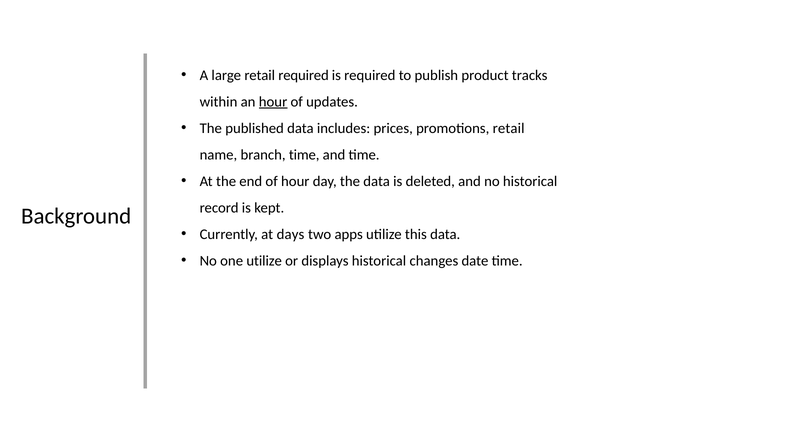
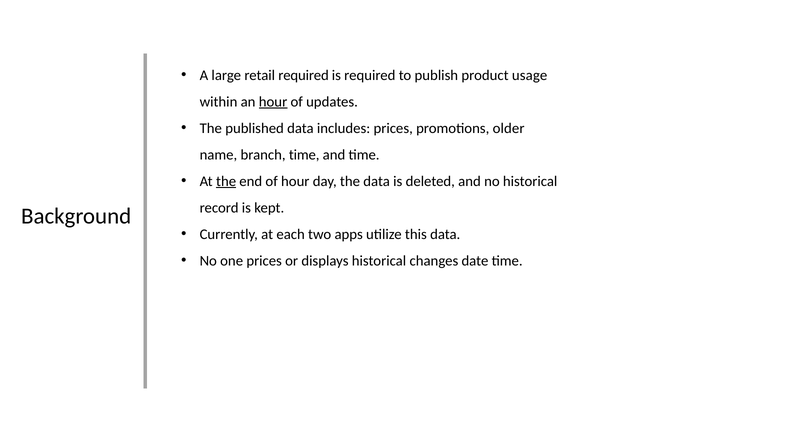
tracks: tracks -> usage
promotions retail: retail -> older
the at (226, 182) underline: none -> present
days: days -> each
one utilize: utilize -> prices
